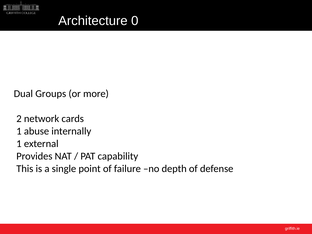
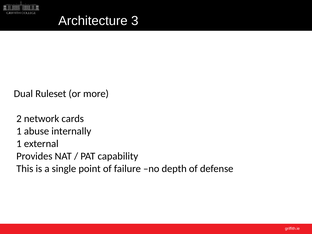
0: 0 -> 3
Groups: Groups -> Ruleset
